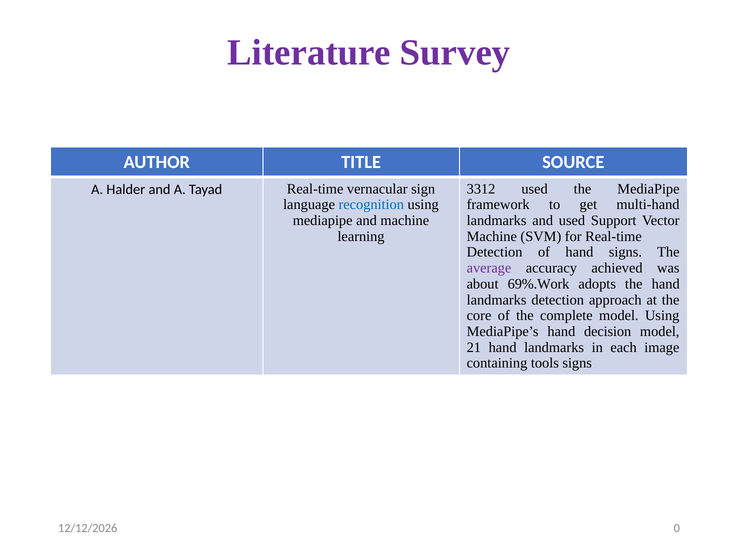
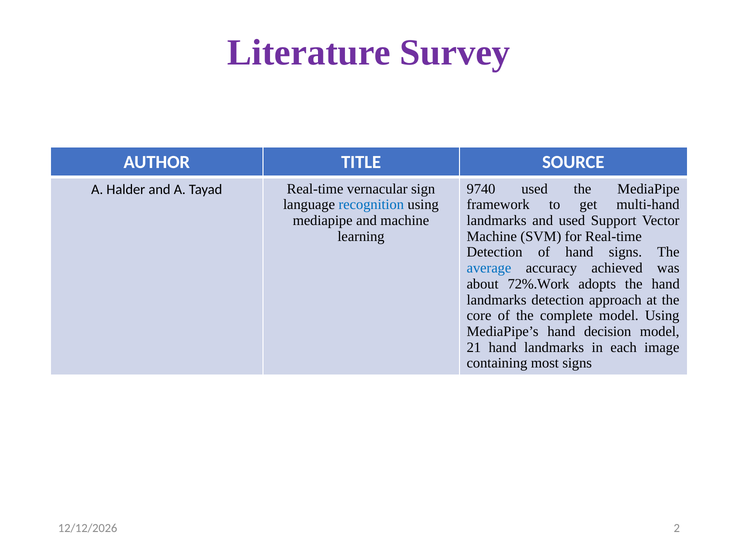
3312: 3312 -> 9740
average colour: purple -> blue
69%.Work: 69%.Work -> 72%.Work
tools: tools -> most
0: 0 -> 2
